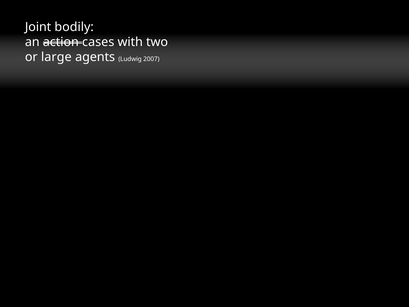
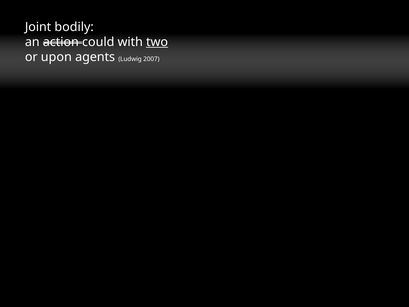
cases: cases -> could
two underline: none -> present
large: large -> upon
